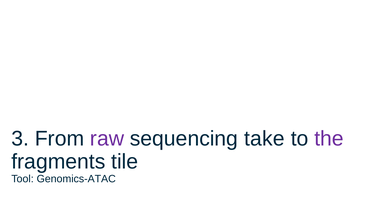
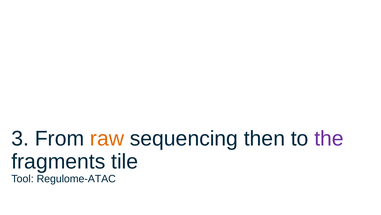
raw colour: purple -> orange
take: take -> then
Genomics-ATAC: Genomics-ATAC -> Regulome-ATAC
